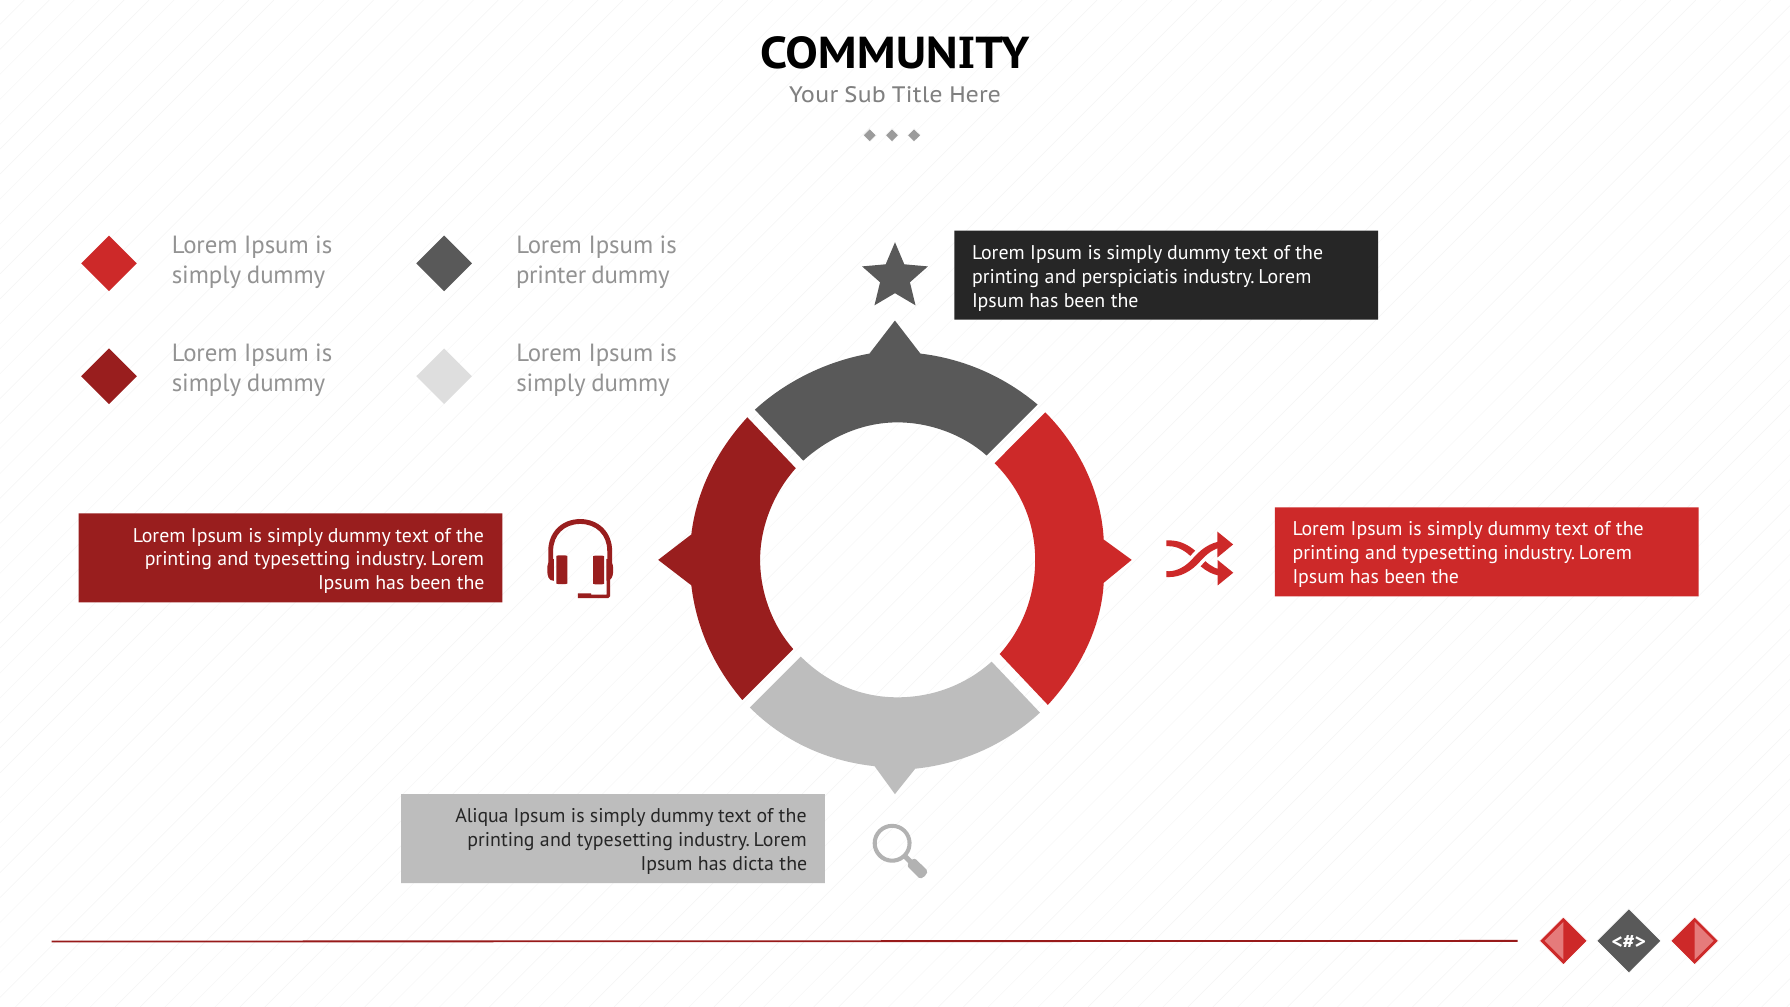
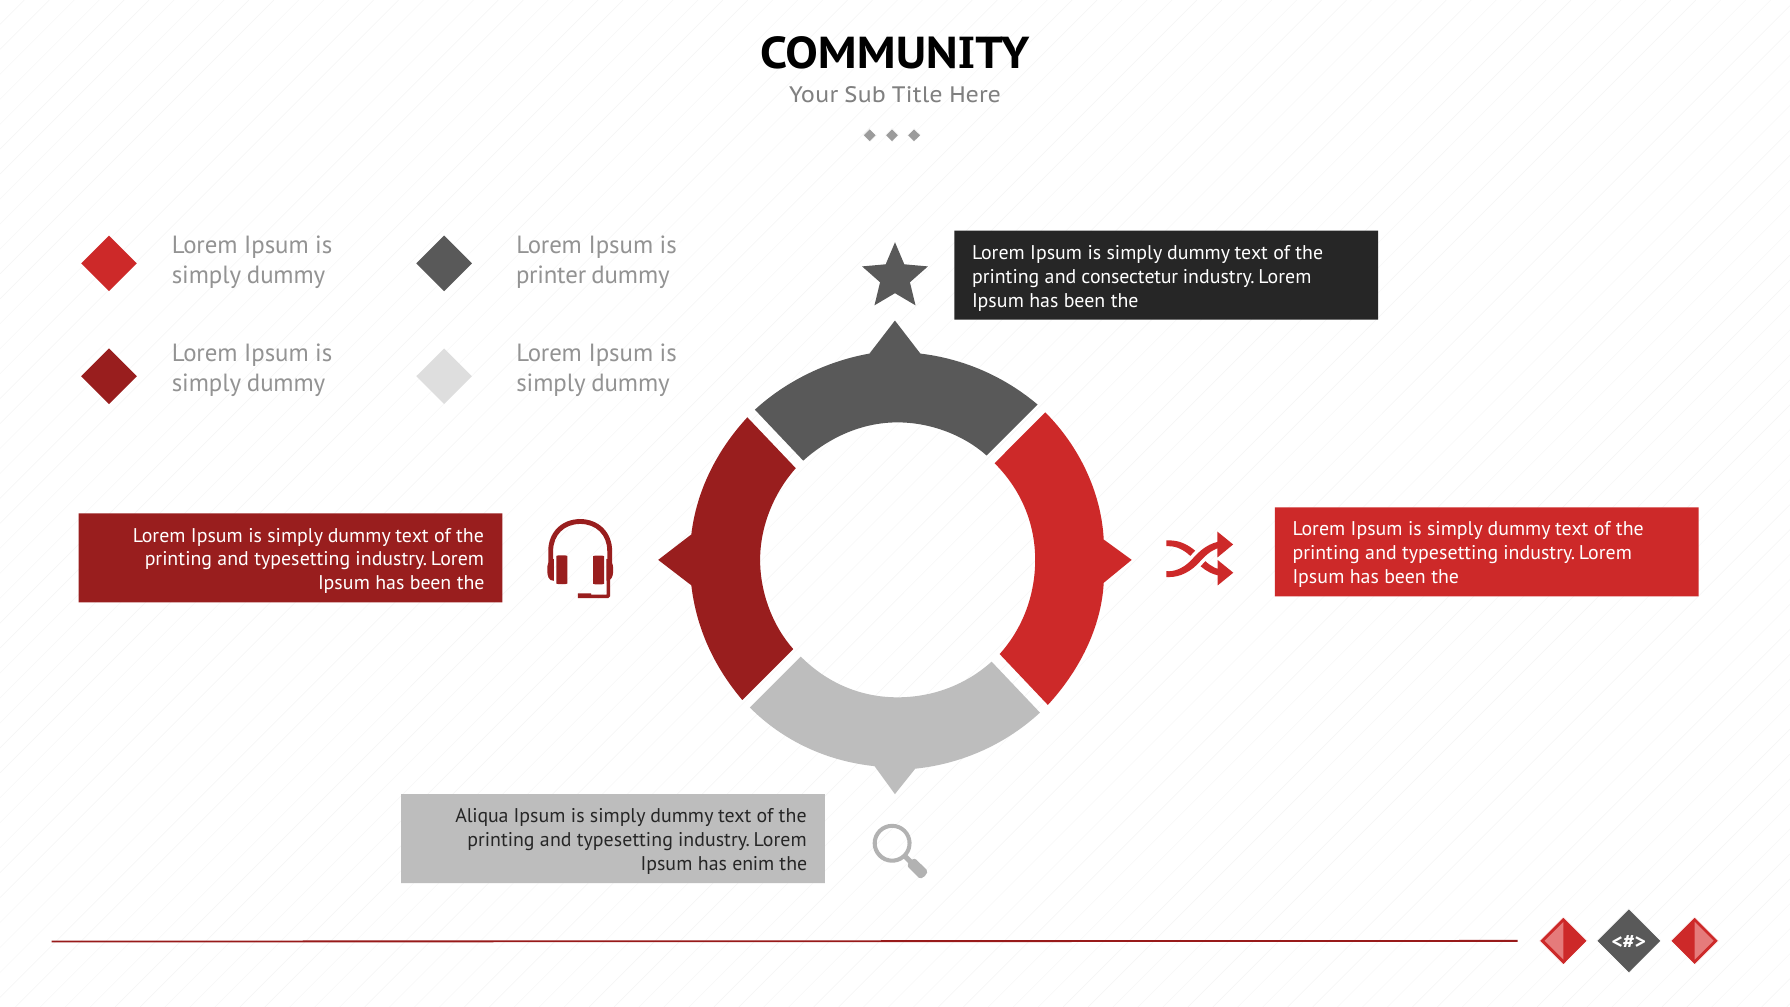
perspiciatis: perspiciatis -> consectetur
dicta: dicta -> enim
